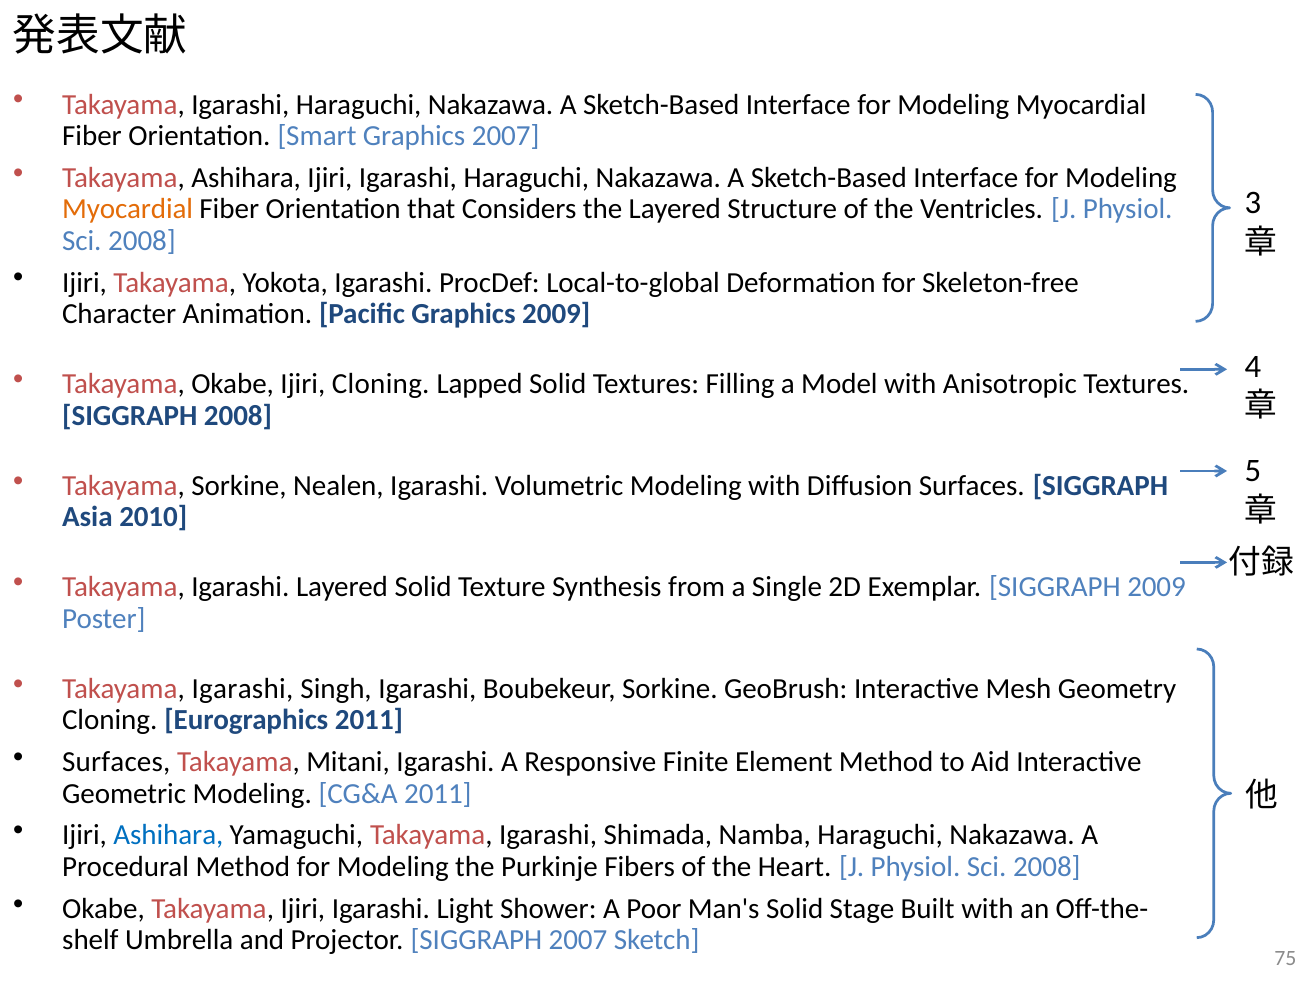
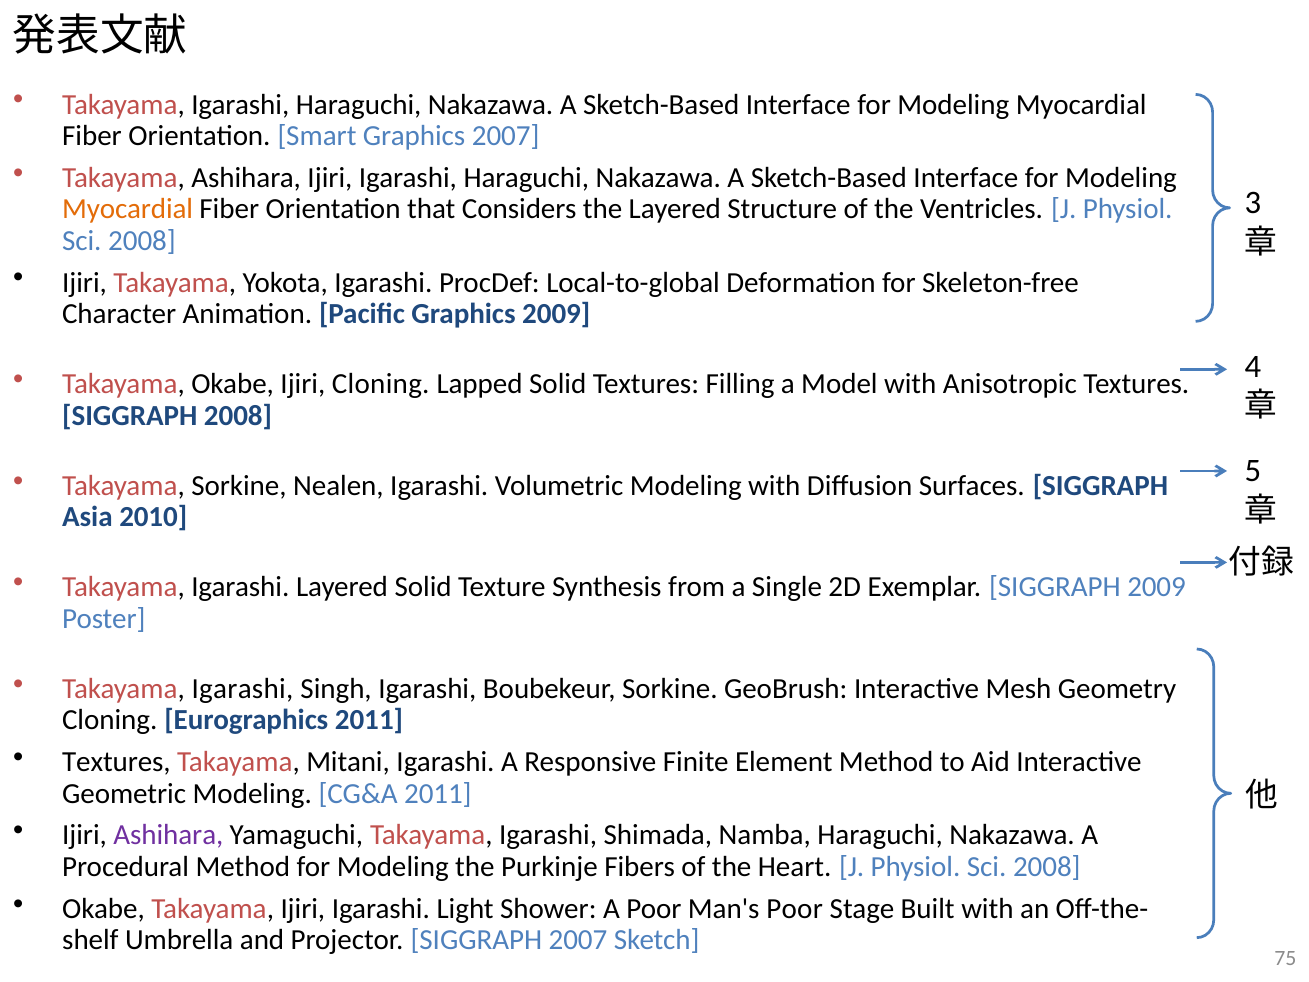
Surfaces at (116, 762): Surfaces -> Textures
Ashihara at (168, 835) colour: blue -> purple
Man's Solid: Solid -> Poor
